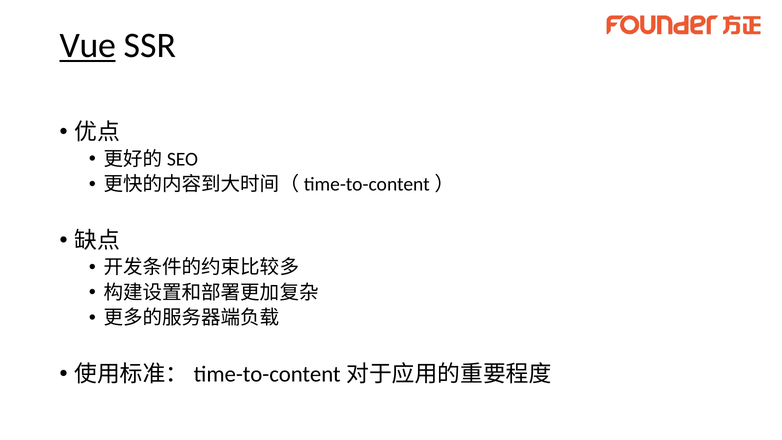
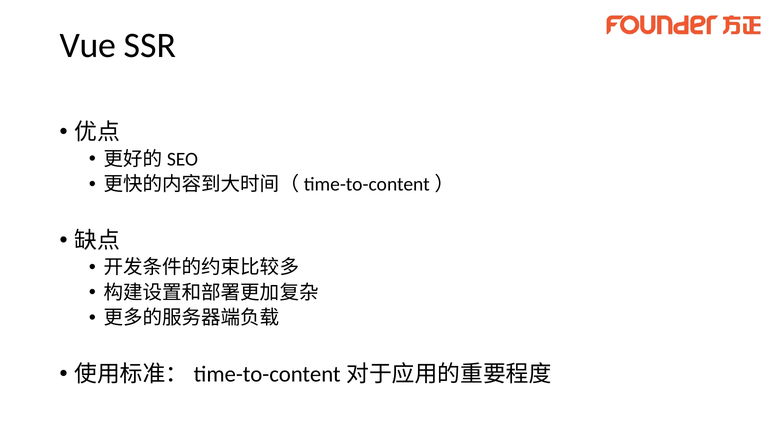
Vue underline: present -> none
